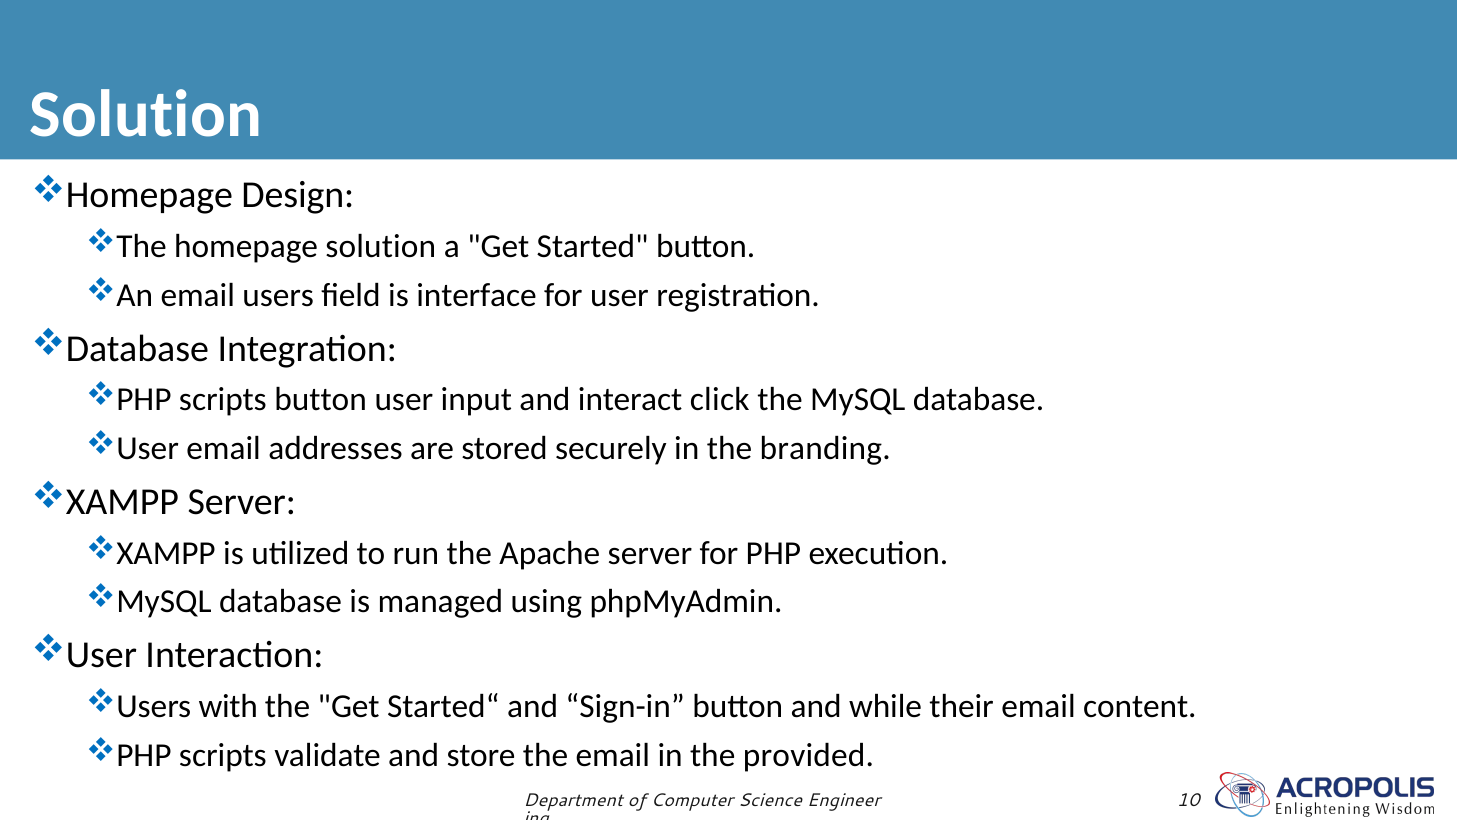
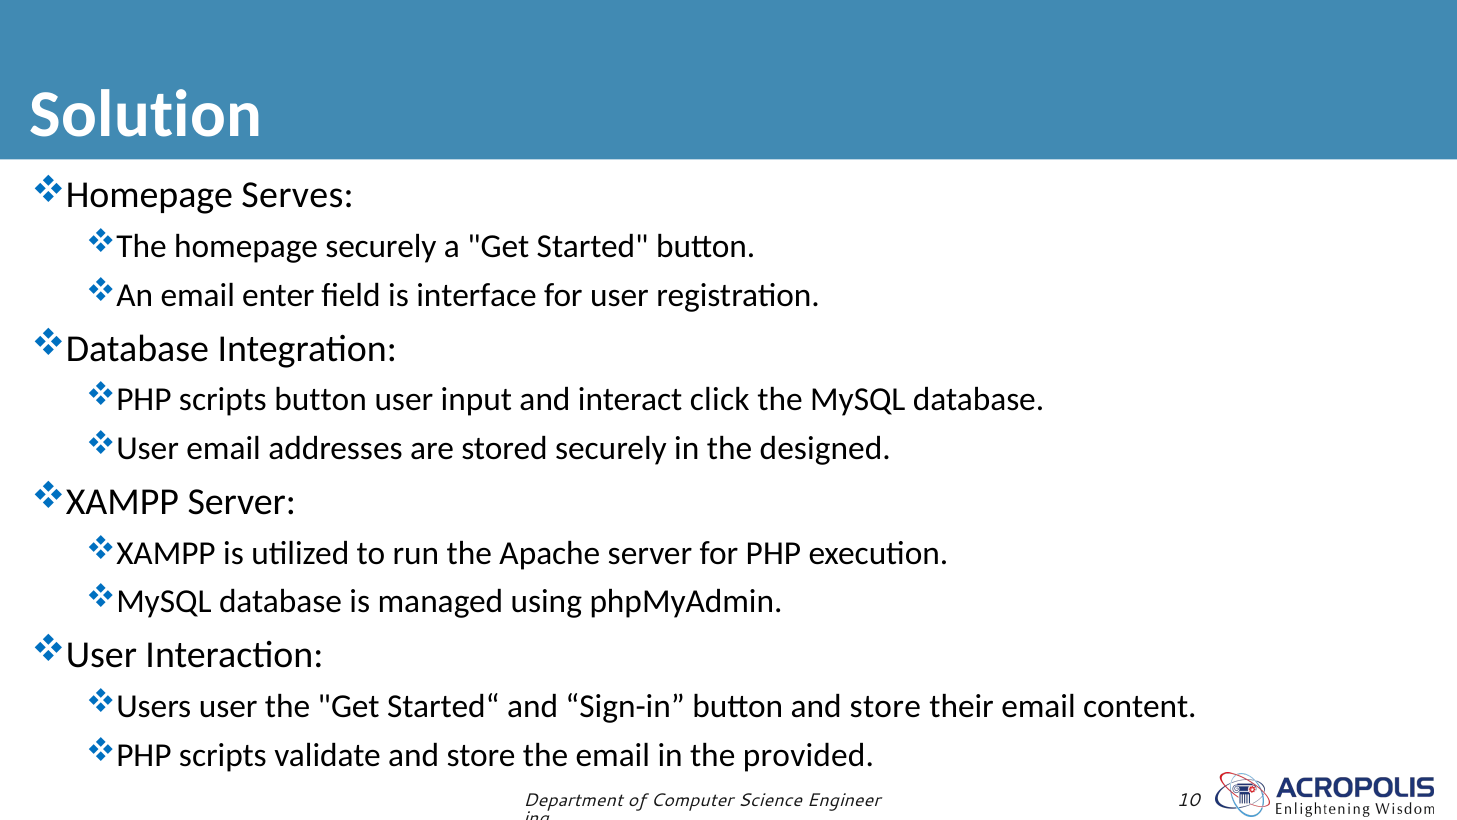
Design: Design -> Serves
homepage solution: solution -> securely
email users: users -> enter
branding: branding -> designed
Users with: with -> user
button and while: while -> store
